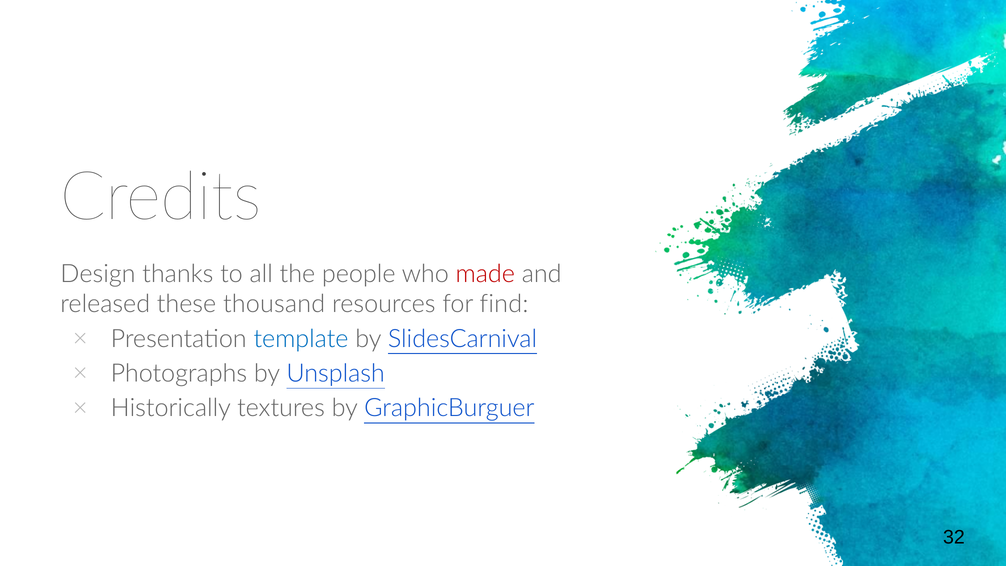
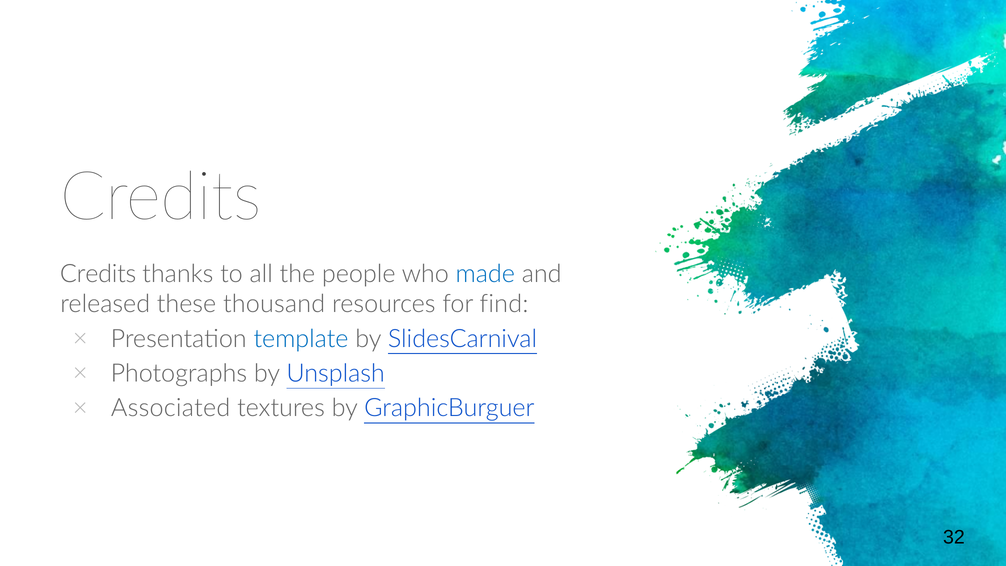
Design at (98, 274): Design -> Credits
made colour: red -> blue
Historically: Historically -> Associated
